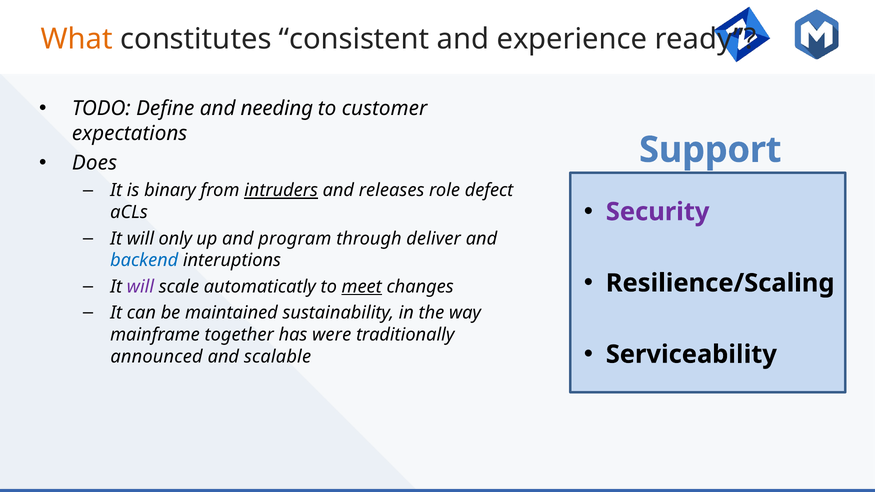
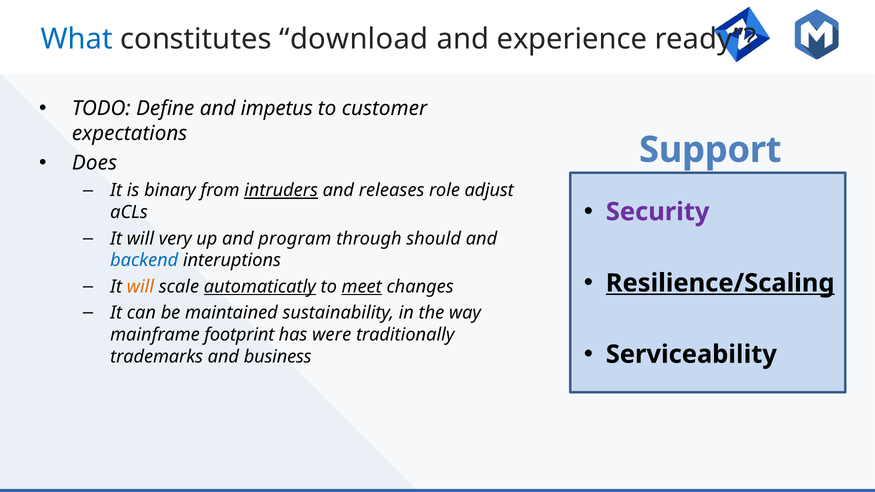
What colour: orange -> blue
consistent: consistent -> download
needing: needing -> impetus
defect: defect -> adjust
only: only -> very
deliver: deliver -> should
Resilience/Scaling underline: none -> present
will at (140, 287) colour: purple -> orange
automaticatly underline: none -> present
together: together -> footprint
announced: announced -> trademarks
scalable: scalable -> business
